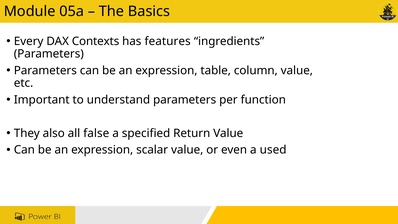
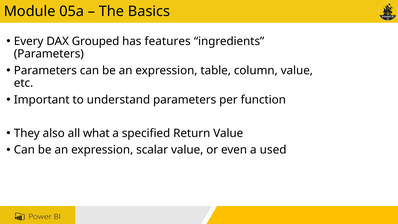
Contexts: Contexts -> Grouped
false: false -> what
